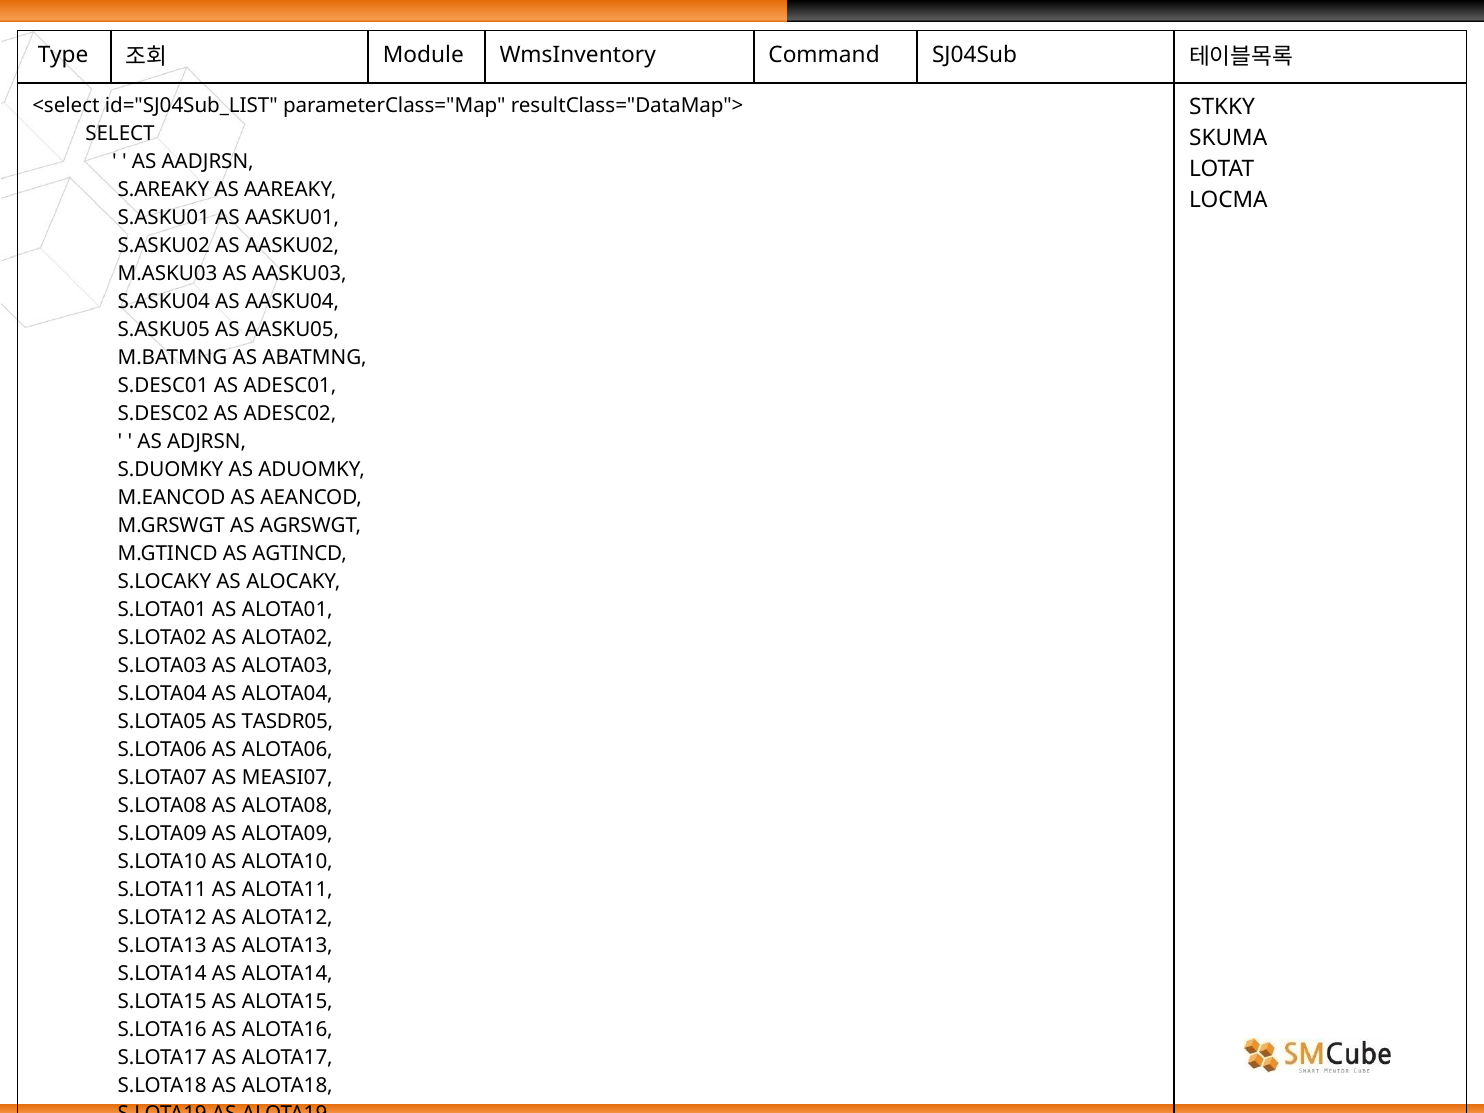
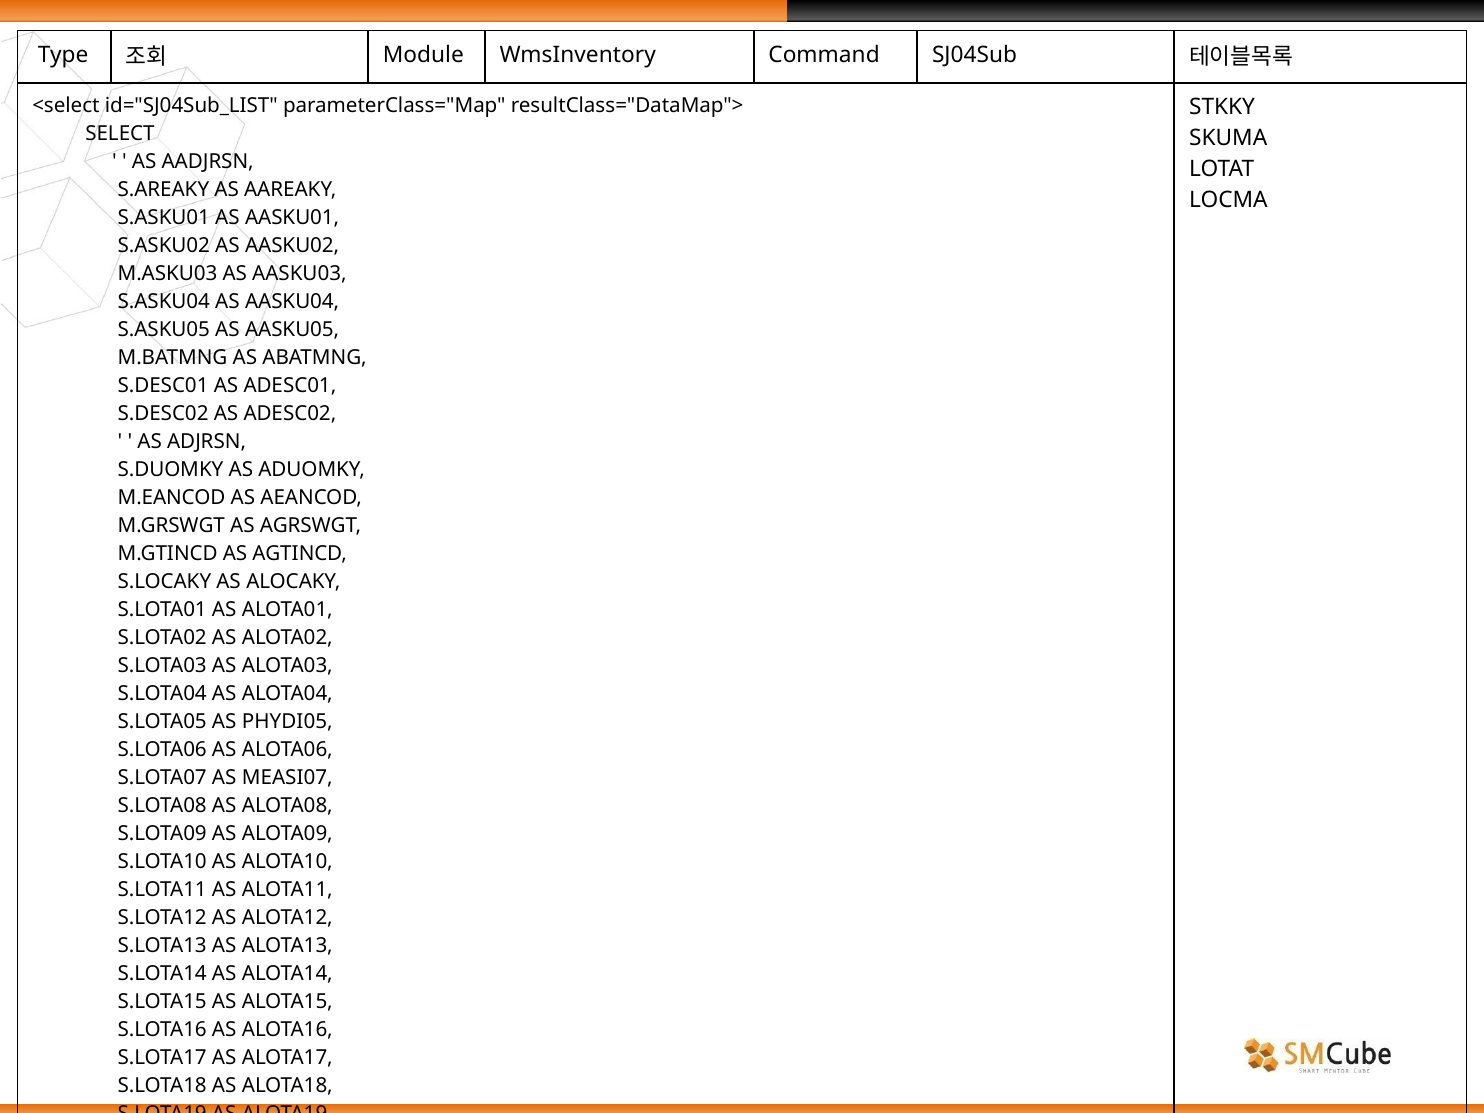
TASDR05: TASDR05 -> PHYDI05
